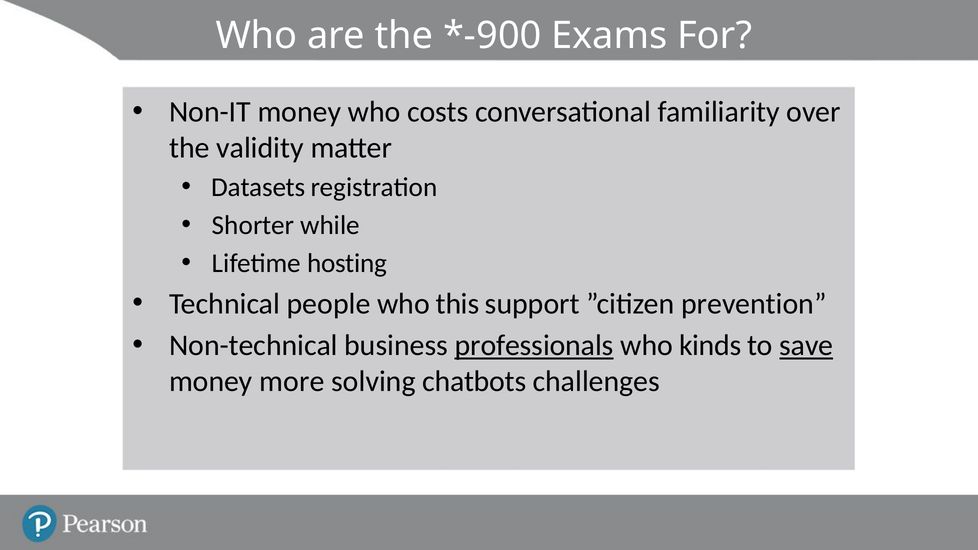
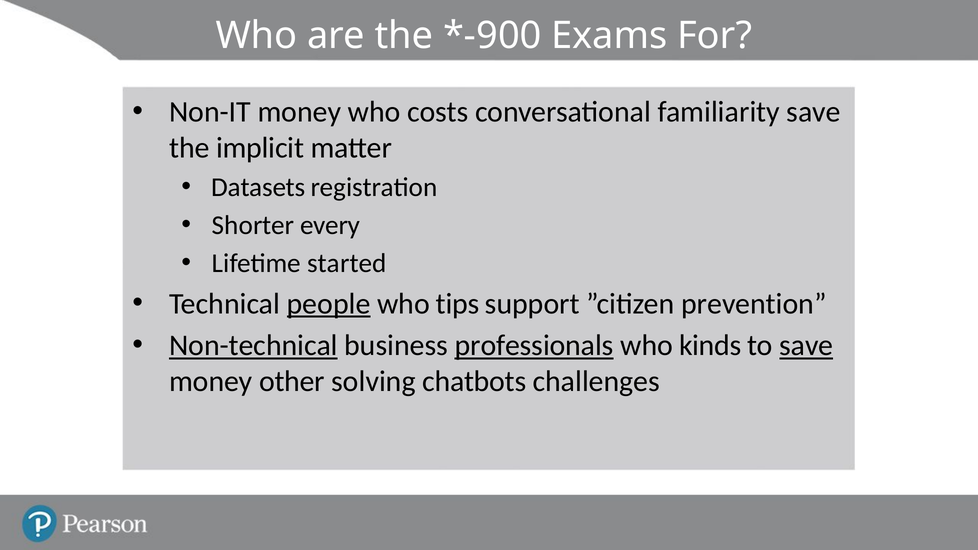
familiarity over: over -> save
validity: validity -> implicit
while: while -> every
hosting: hosting -> started
people underline: none -> present
this: this -> tips
Non-technical underline: none -> present
more: more -> other
